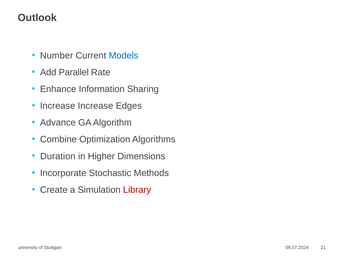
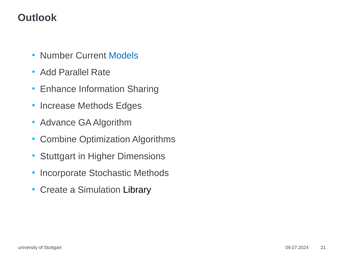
Increase Increase: Increase -> Methods
Duration at (58, 157): Duration -> Stuttgart
Library colour: red -> black
